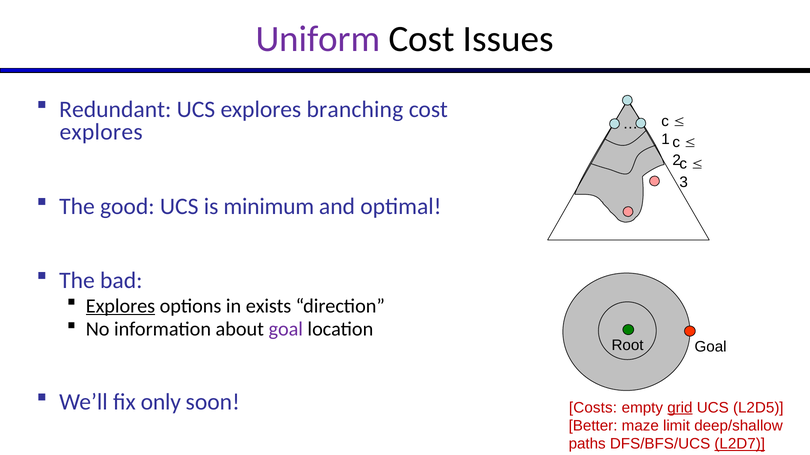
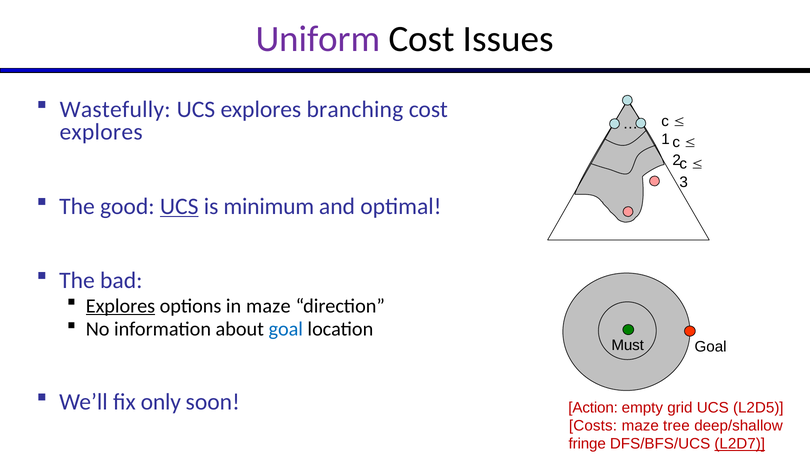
Redundant: Redundant -> Wastefully
UCS at (179, 207) underline: none -> present
in exists: exists -> maze
goal at (286, 330) colour: purple -> blue
Root: Root -> Must
Costs: Costs -> Action
grid underline: present -> none
Better: Better -> Costs
limit: limit -> tree
paths: paths -> fringe
